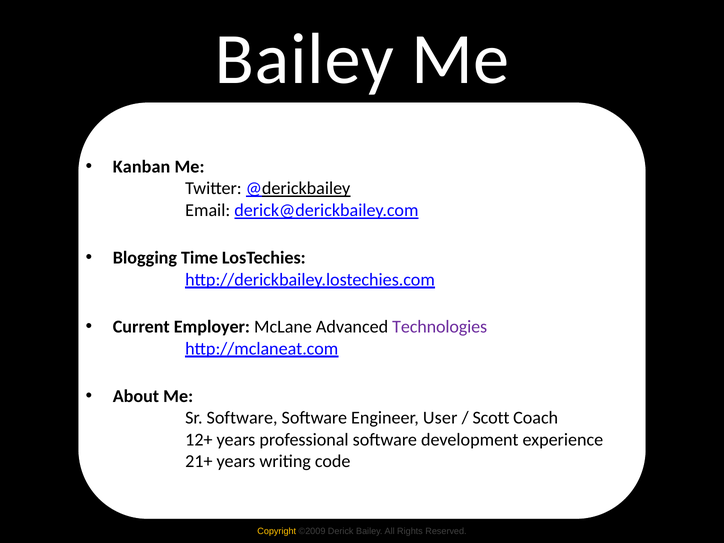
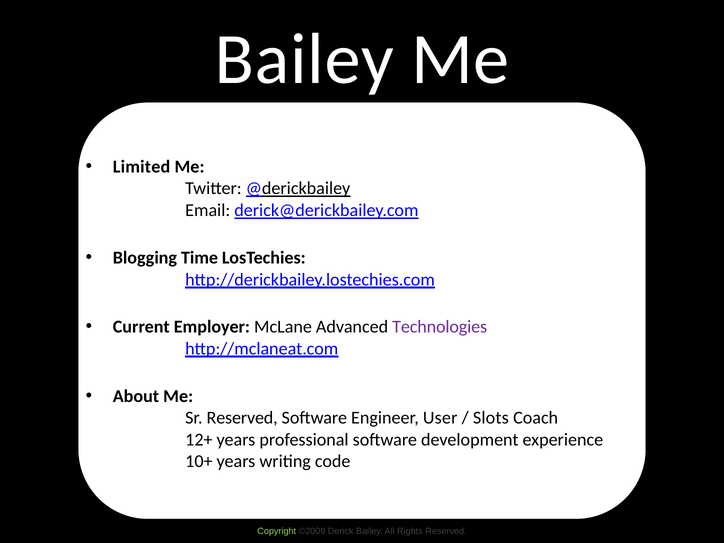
Kanban: Kanban -> Limited
Sr Software: Software -> Reserved
Scott: Scott -> Slots
21+: 21+ -> 10+
Copyright colour: yellow -> light green
